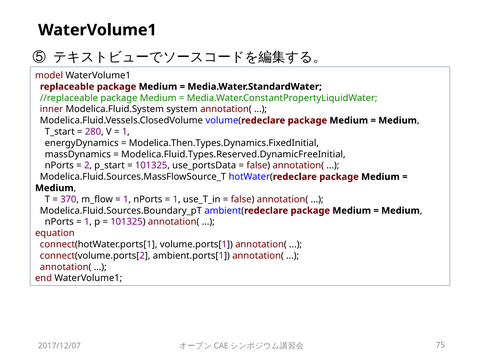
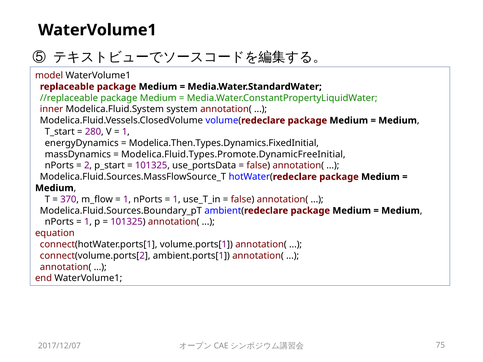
Modelica.Fluid.Types.Reserved.DynamicFreeInitial: Modelica.Fluid.Types.Reserved.DynamicFreeInitial -> Modelica.Fluid.Types.Promote.DynamicFreeInitial
